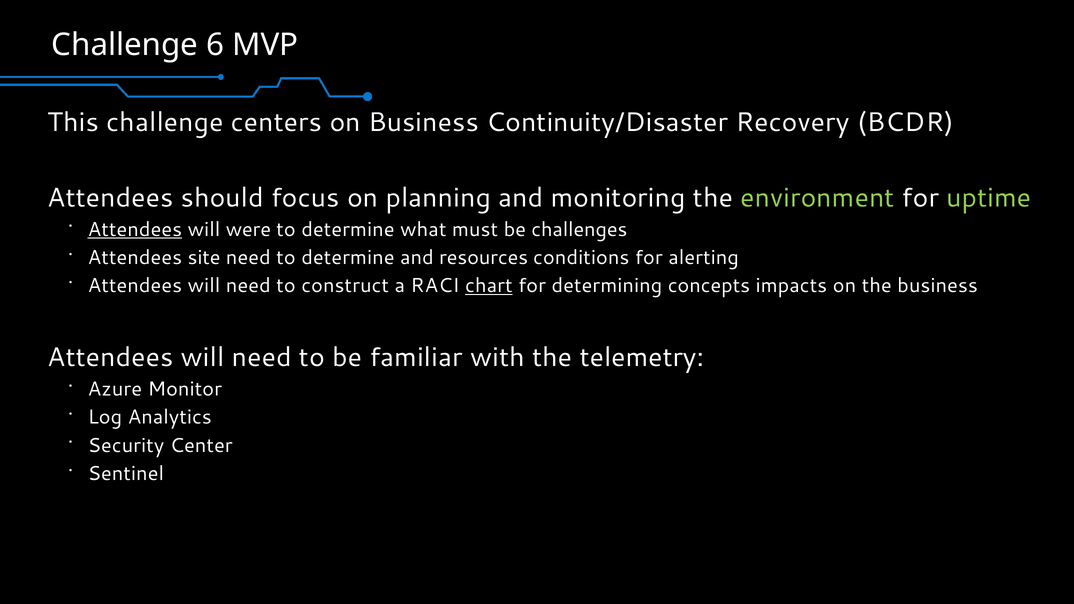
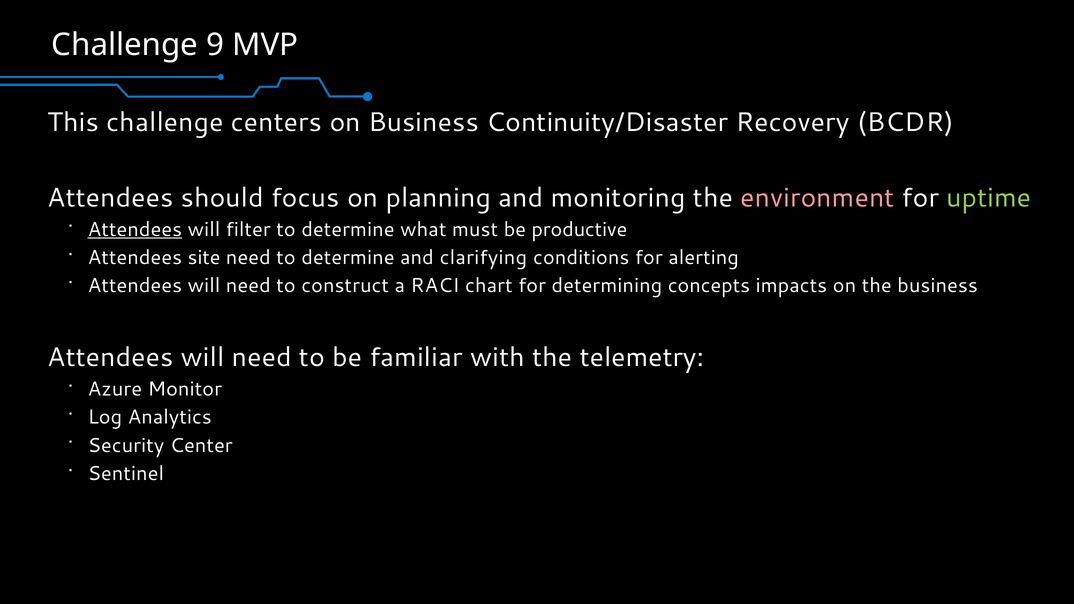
6: 6 -> 9
environment colour: light green -> pink
were: were -> filter
challenges: challenges -> productive
resources: resources -> clarifying
chart underline: present -> none
